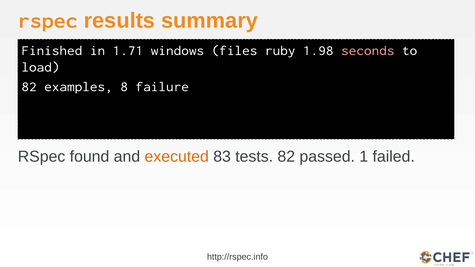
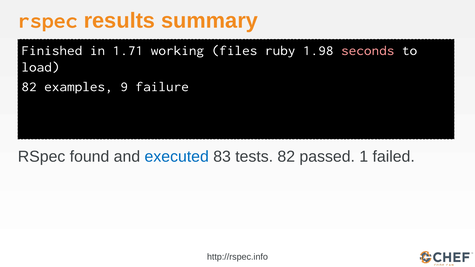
windows: windows -> working
8: 8 -> 9
executed colour: orange -> blue
